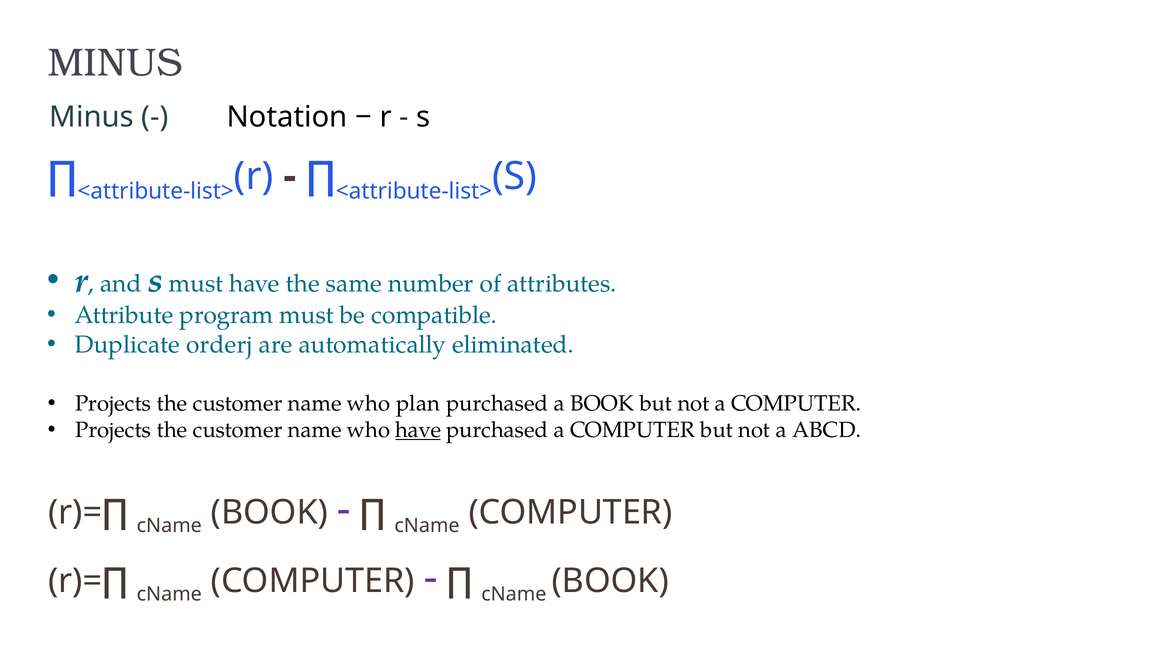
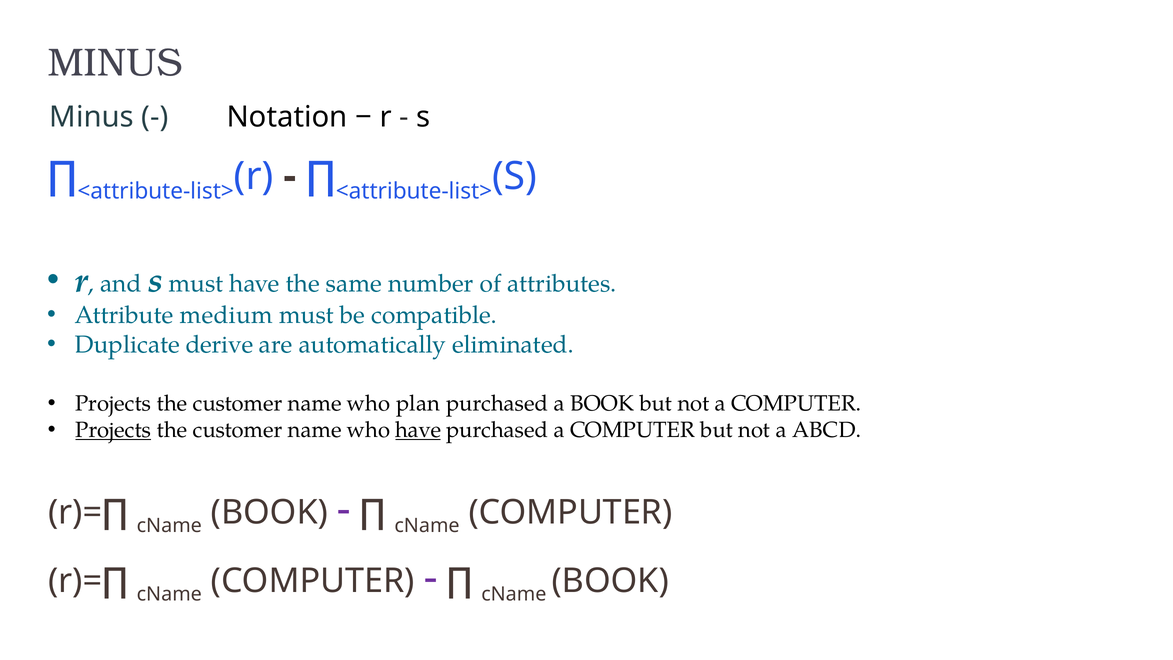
program: program -> medium
orderj: orderj -> derive
Projects at (113, 430) underline: none -> present
